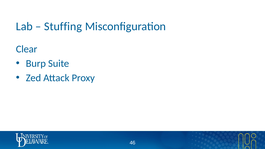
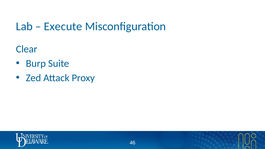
Stuffing: Stuffing -> Execute
